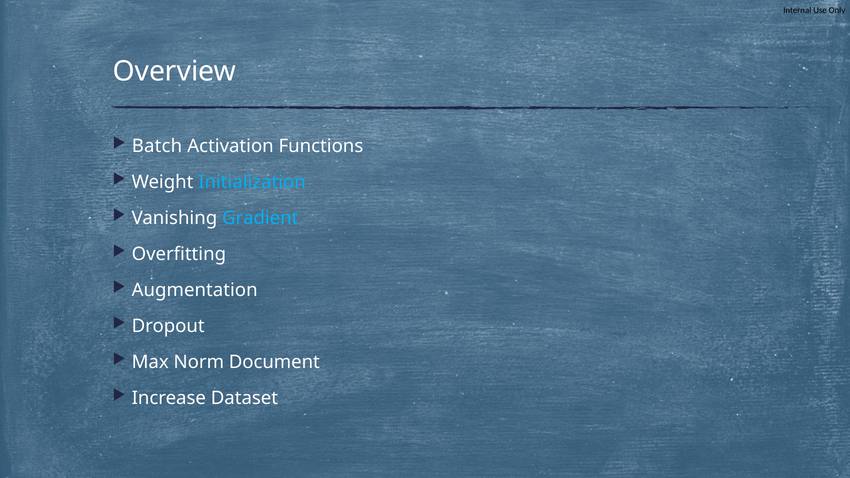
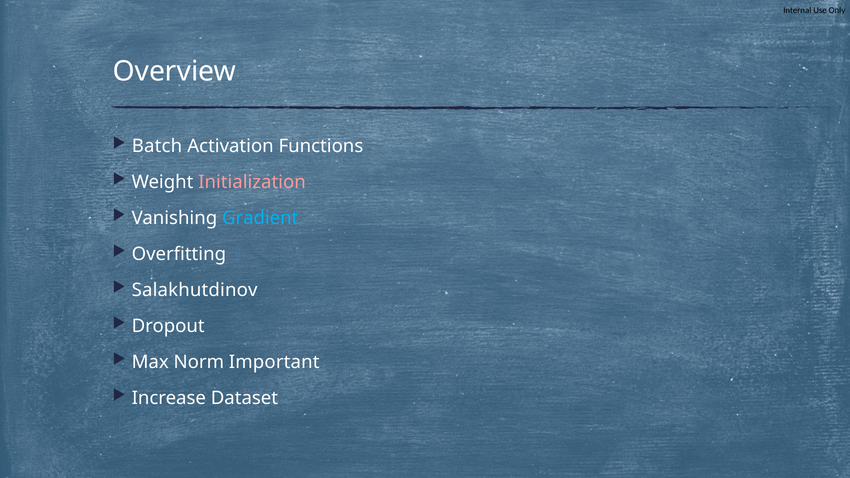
Initialization colour: light blue -> pink
Augmentation: Augmentation -> Salakhutdinov
Document: Document -> Important
